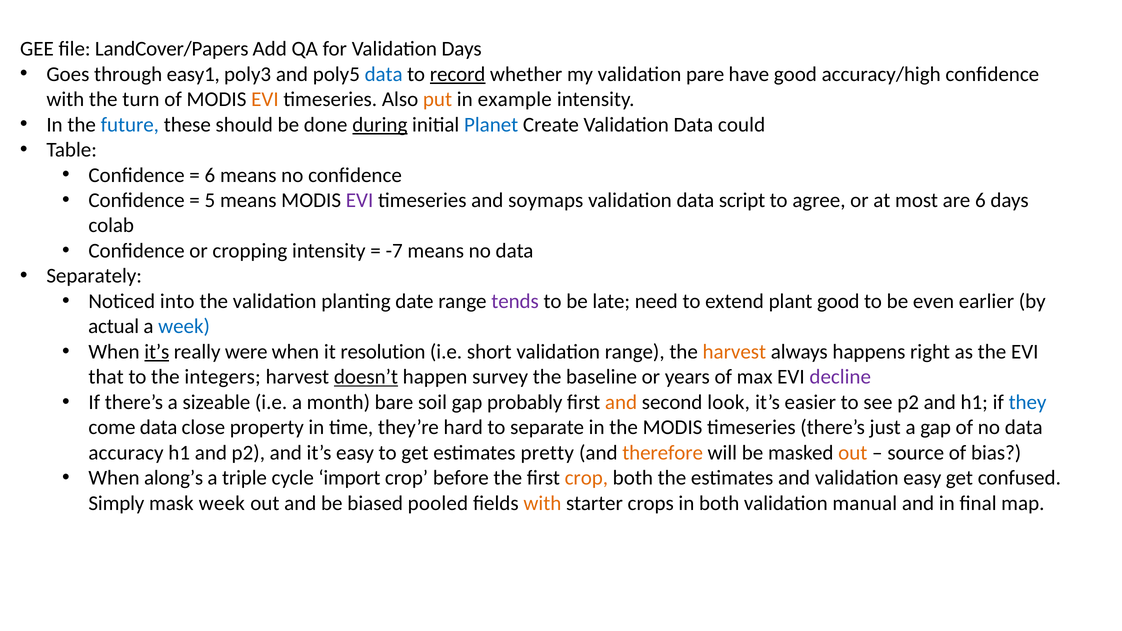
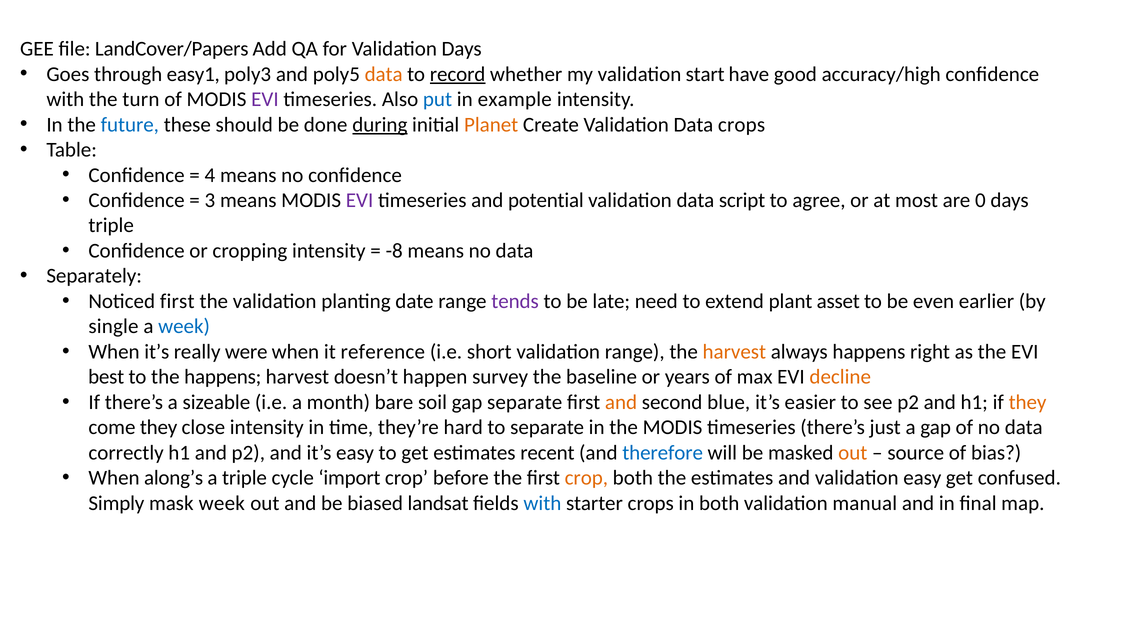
data at (384, 74) colour: blue -> orange
pare: pare -> start
EVI at (265, 99) colour: orange -> purple
put colour: orange -> blue
Planet colour: blue -> orange
Data could: could -> crops
6 at (210, 175): 6 -> 4
5: 5 -> 3
soymaps: soymaps -> potential
are 6: 6 -> 0
colab at (111, 226): colab -> triple
-7: -7 -> -8
Noticed into: into -> first
plant good: good -> asset
actual: actual -> single
it’s at (157, 352) underline: present -> none
resolution: resolution -> reference
that: that -> best
the integers: integers -> happens
doesn’t underline: present -> none
decline colour: purple -> orange
gap probably: probably -> separate
look: look -> blue
they at (1028, 402) colour: blue -> orange
come data: data -> they
close property: property -> intensity
accuracy: accuracy -> correctly
pretty: pretty -> recent
therefore colour: orange -> blue
pooled: pooled -> landsat
with at (542, 503) colour: orange -> blue
